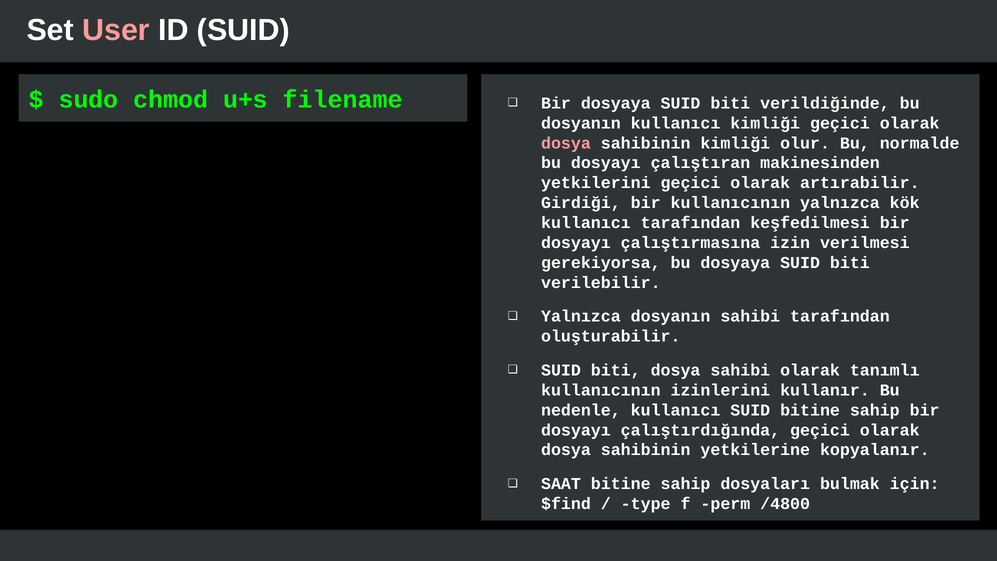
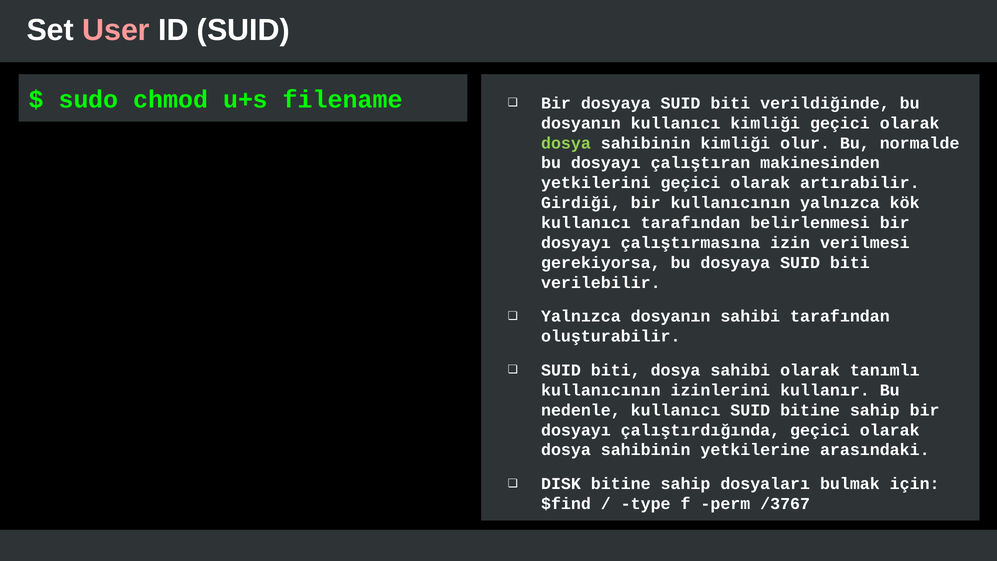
dosya at (566, 143) colour: pink -> light green
keşfedilmesi: keşfedilmesi -> belirlenmesi
kopyalanır: kopyalanır -> arasındaki
SAAT: SAAT -> DISK
/4800: /4800 -> /3767
